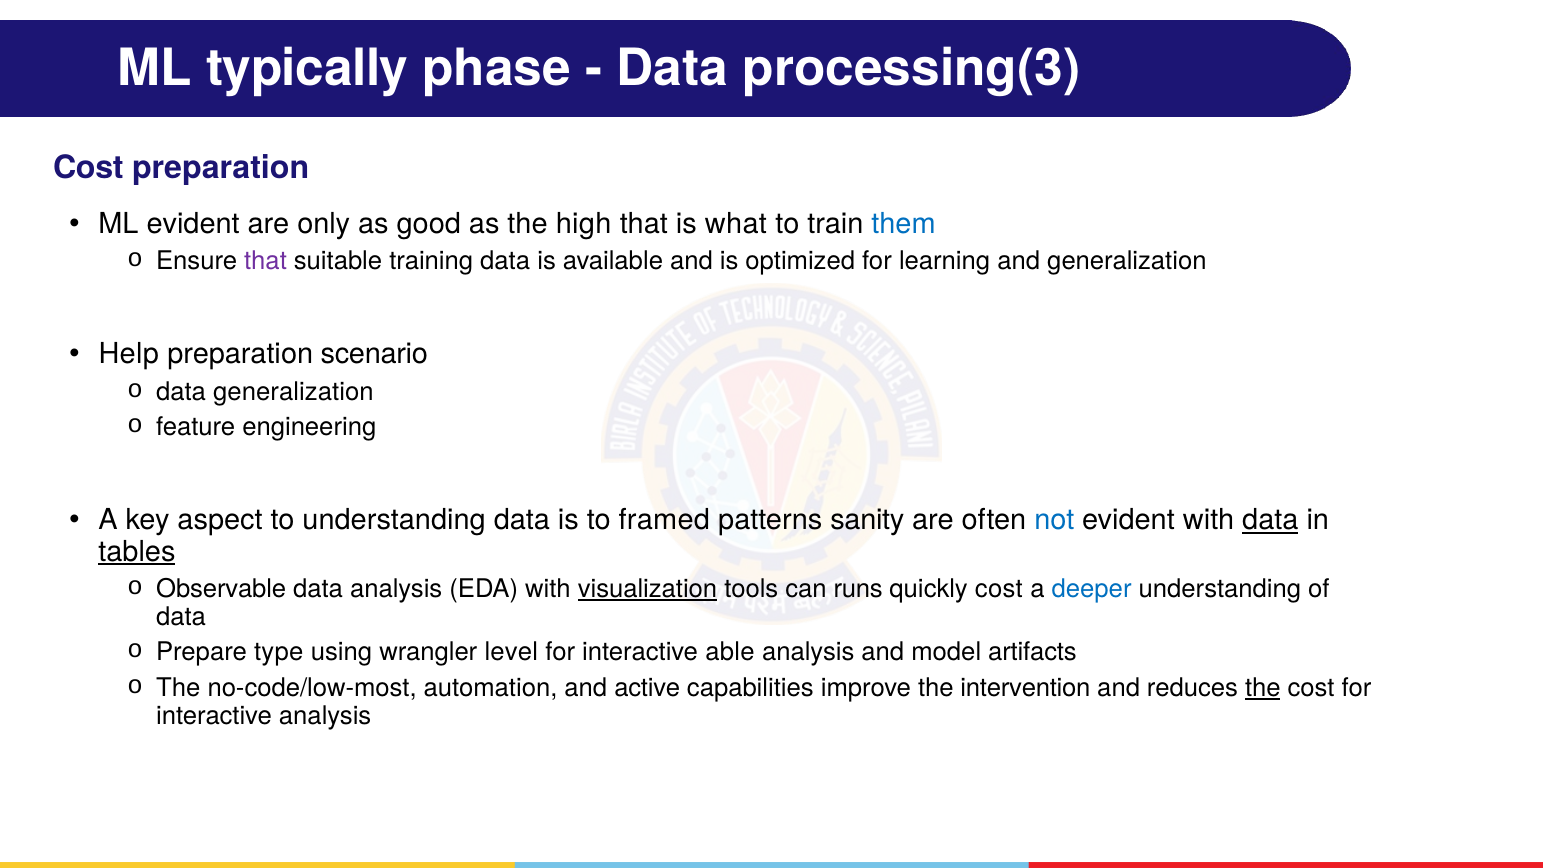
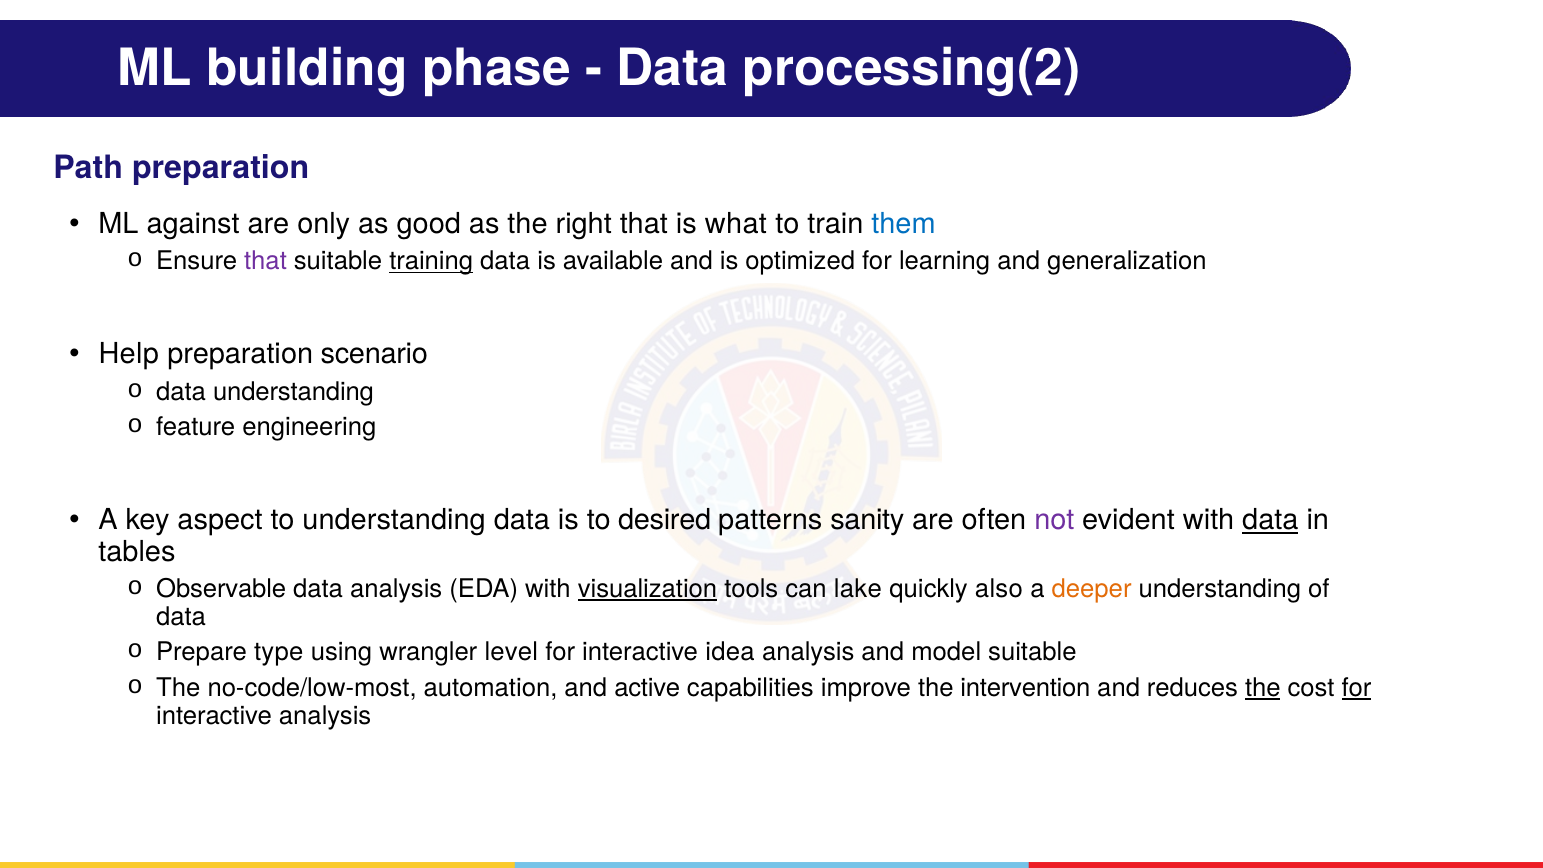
typically: typically -> building
processing(3: processing(3 -> processing(2
Cost at (88, 168): Cost -> Path
ML evident: evident -> against
high: high -> right
training underline: none -> present
data generalization: generalization -> understanding
framed: framed -> desired
not colour: blue -> purple
tables underline: present -> none
runs: runs -> lake
quickly cost: cost -> also
deeper colour: blue -> orange
able: able -> idea
model artifacts: artifacts -> suitable
for at (1357, 688) underline: none -> present
